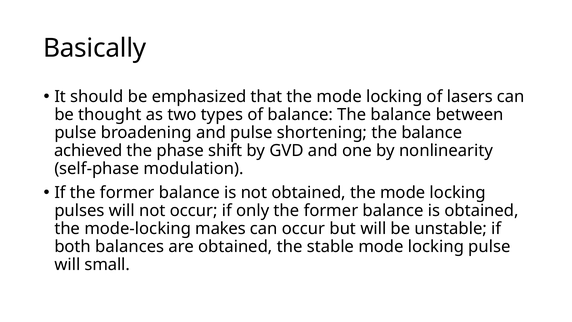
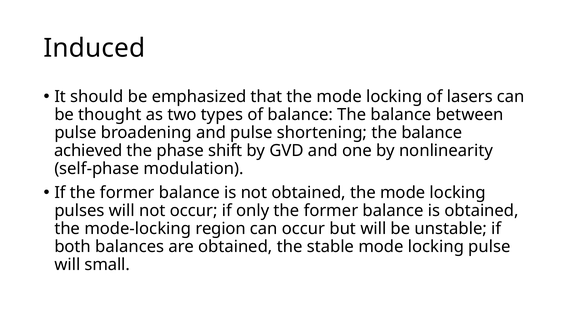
Basically: Basically -> Induced
makes: makes -> region
